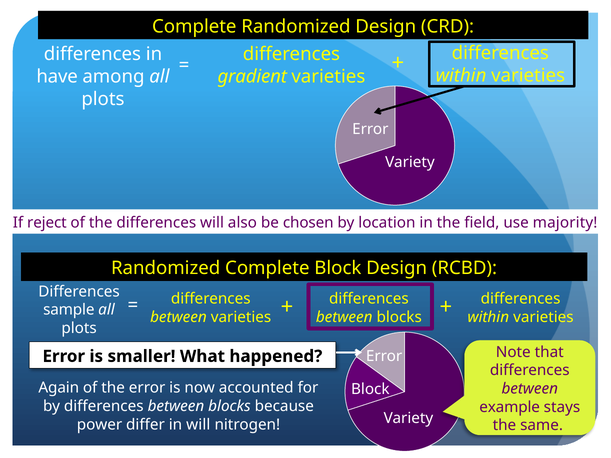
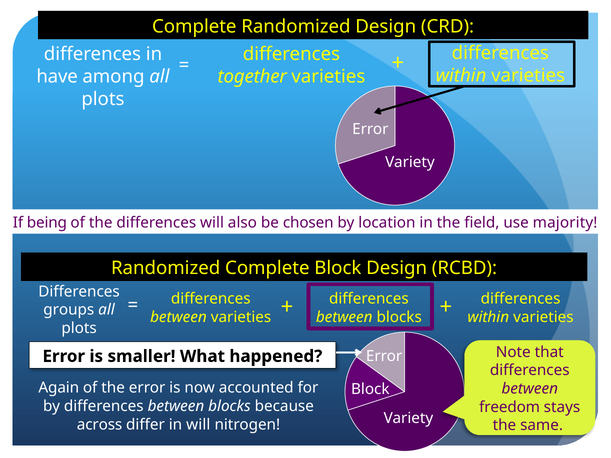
gradient: gradient -> together
reject: reject -> being
sample: sample -> groups
example: example -> freedom
power: power -> across
